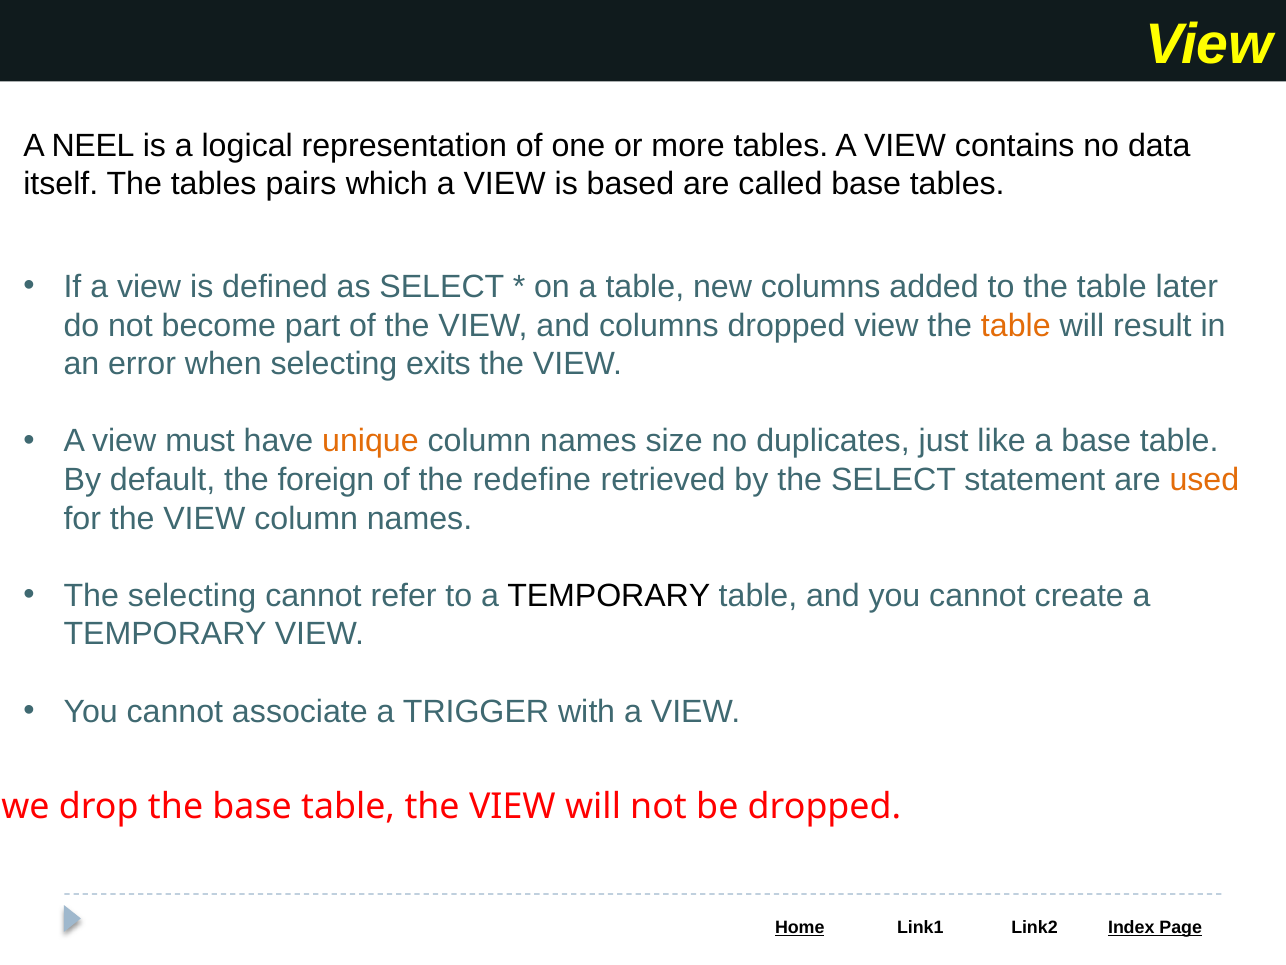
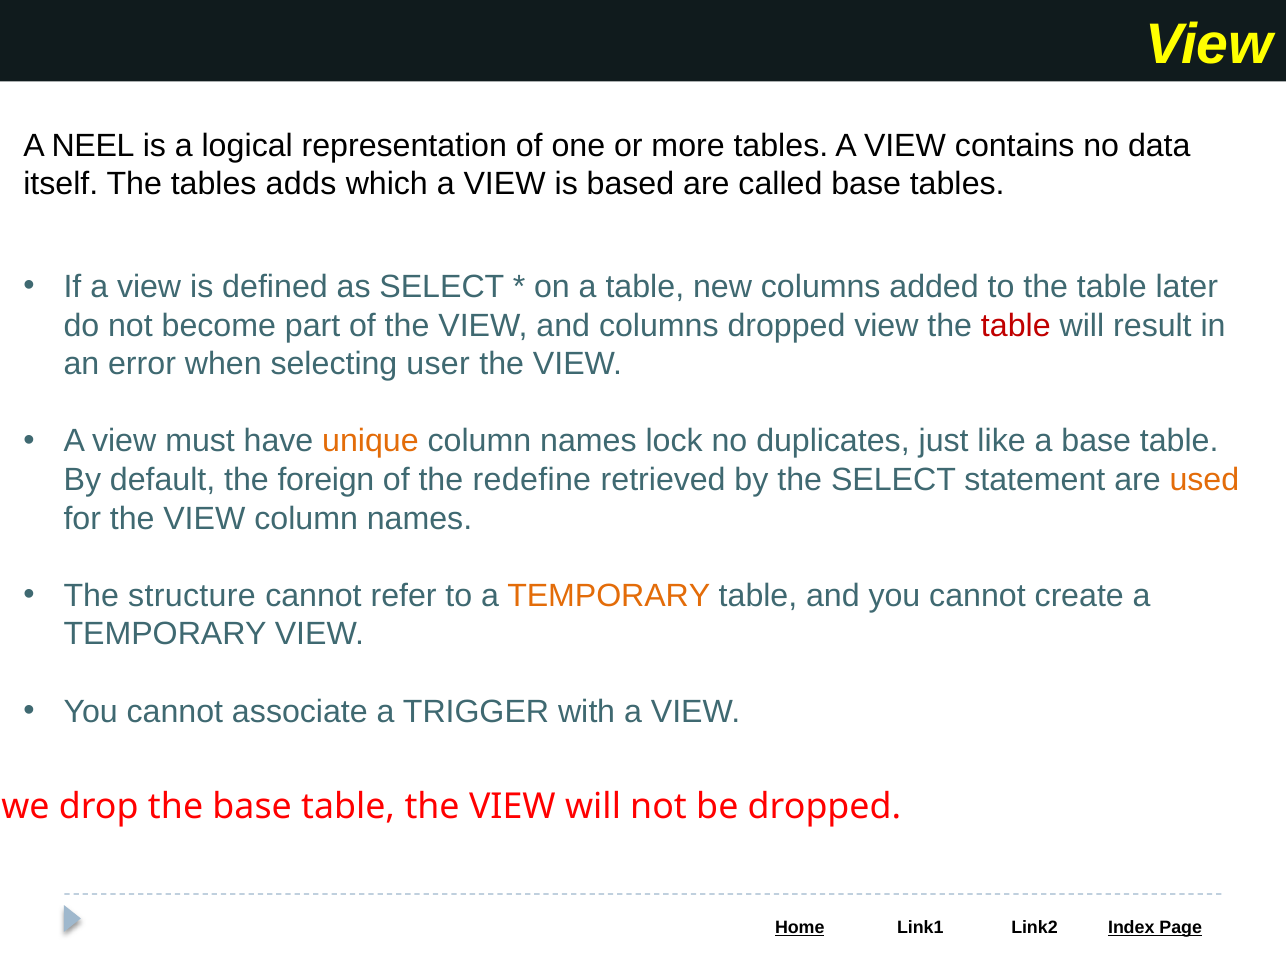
pairs: pairs -> adds
table at (1016, 325) colour: orange -> red
exits: exits -> user
size: size -> lock
The selecting: selecting -> structure
TEMPORARY at (609, 595) colour: black -> orange
